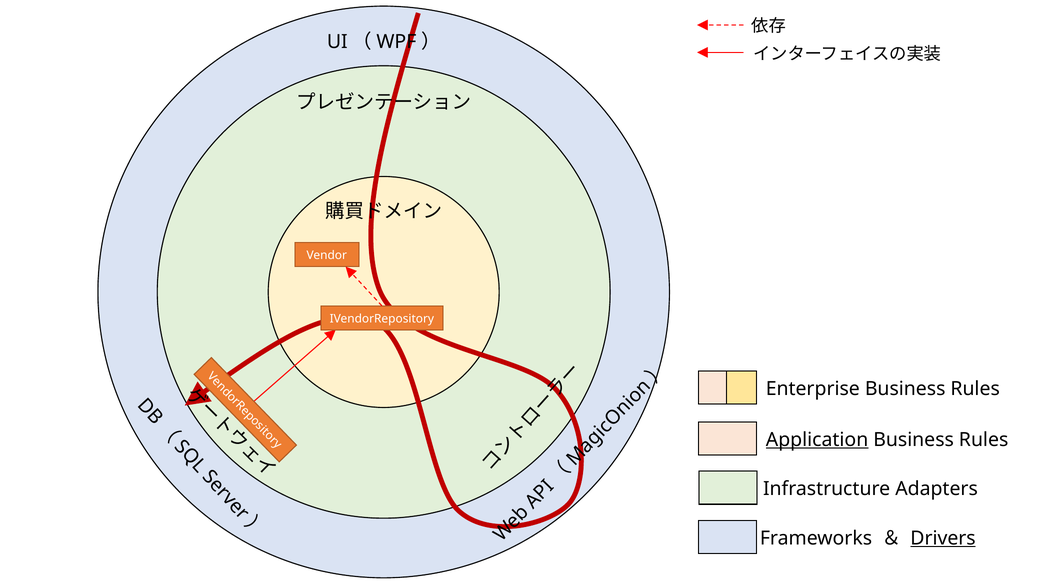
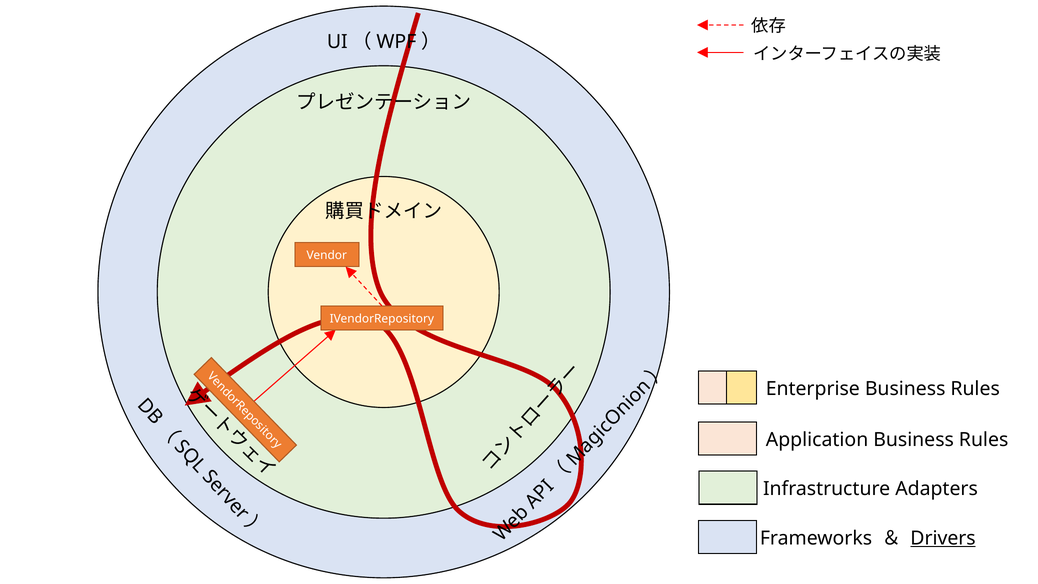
Application underline: present -> none
